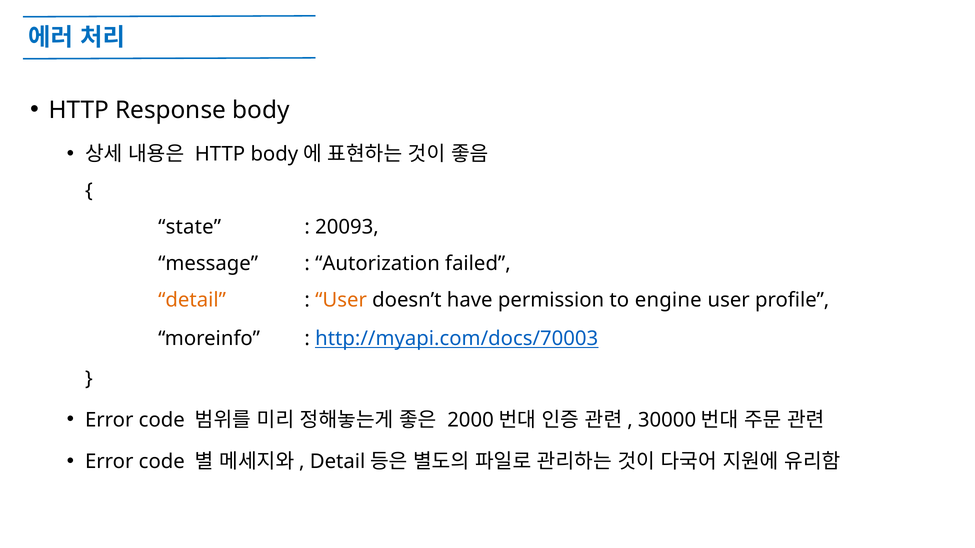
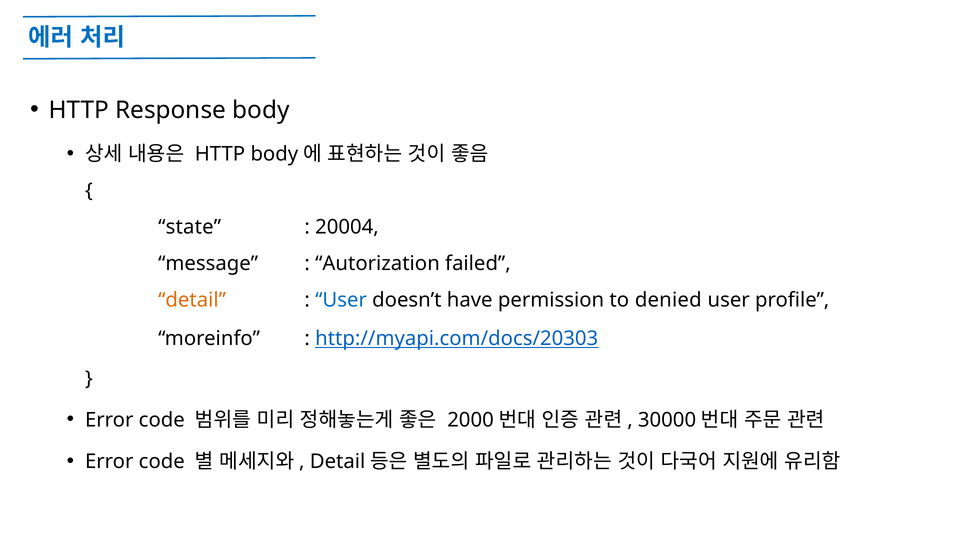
20093: 20093 -> 20004
User at (341, 300) colour: orange -> blue
engine: engine -> denied
http://myapi.com/docs/70003: http://myapi.com/docs/70003 -> http://myapi.com/docs/20303
